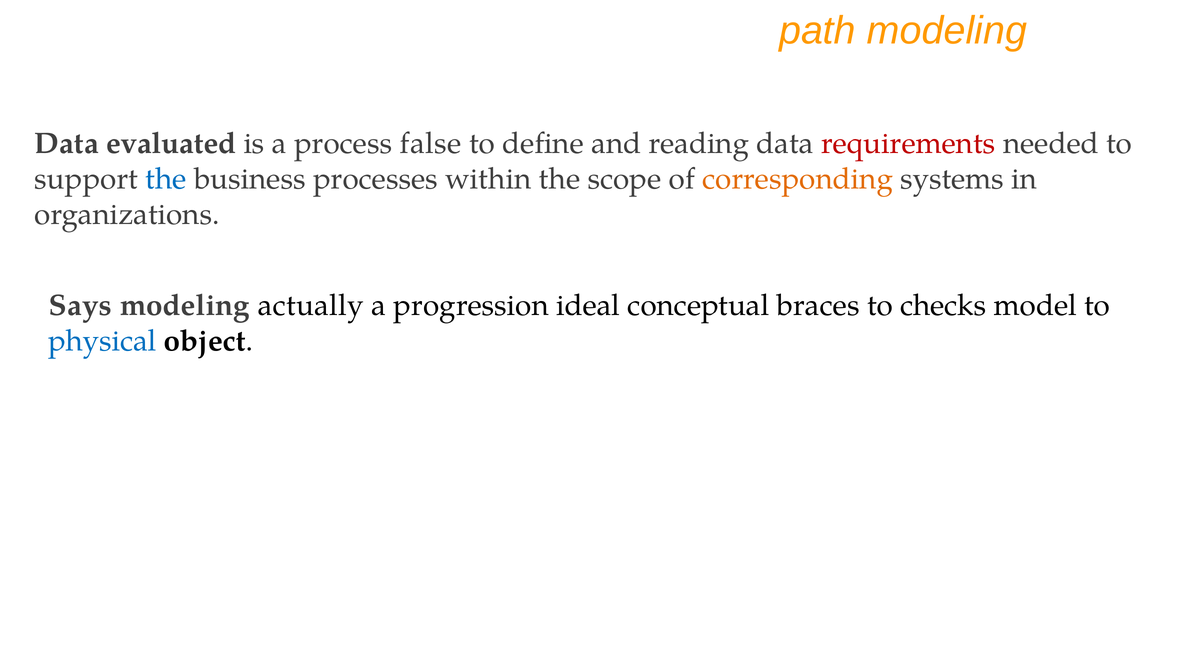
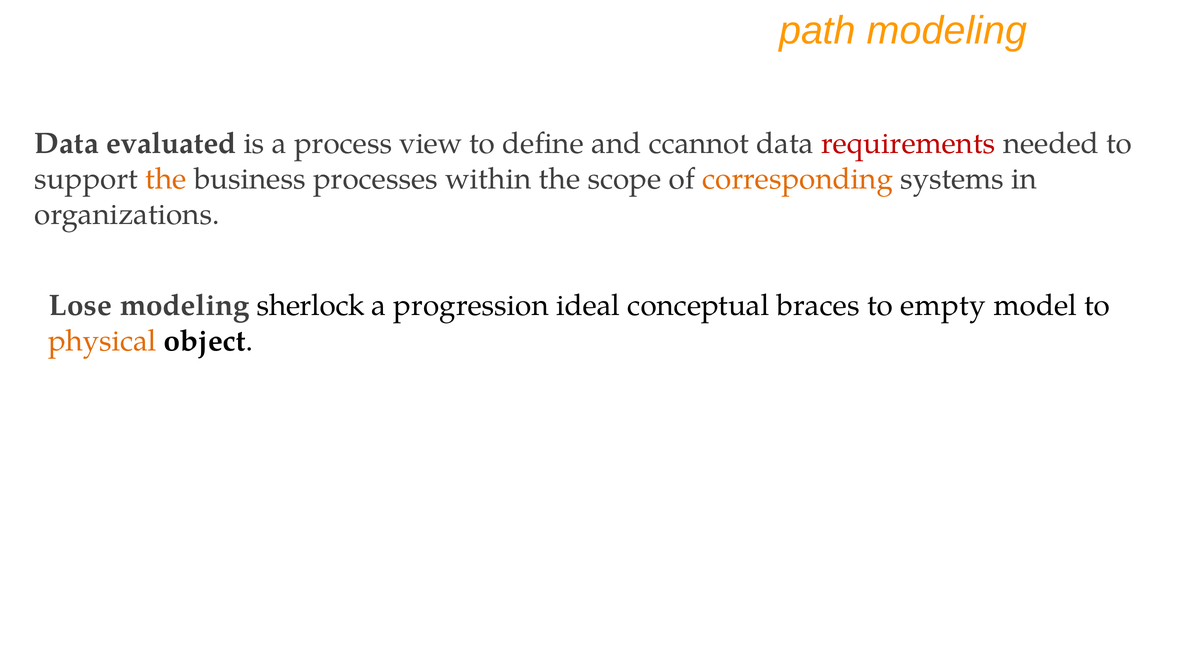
false: false -> view
reading: reading -> ccannot
the at (166, 179) colour: blue -> orange
Says: Says -> Lose
actually: actually -> sherlock
checks: checks -> empty
physical colour: blue -> orange
